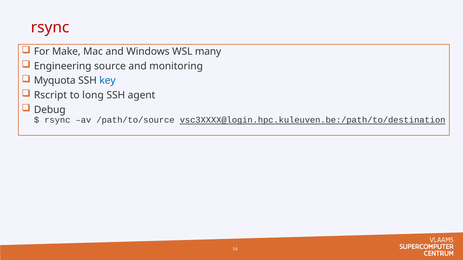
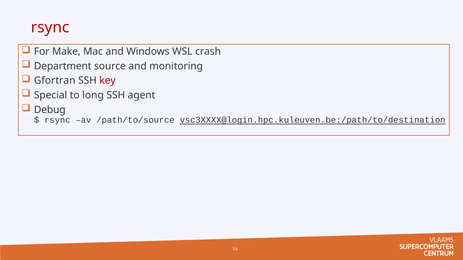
many: many -> crash
Engineering: Engineering -> Department
Myquota: Myquota -> Gfortran
key colour: blue -> red
Rscript: Rscript -> Special
